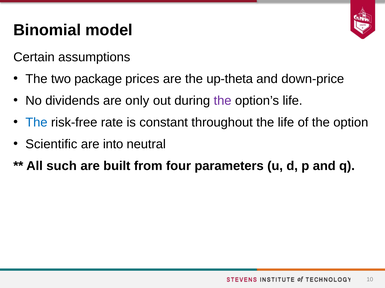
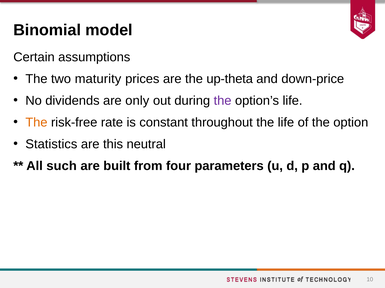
package: package -> maturity
The at (36, 123) colour: blue -> orange
Scientific: Scientific -> Statistics
into: into -> this
